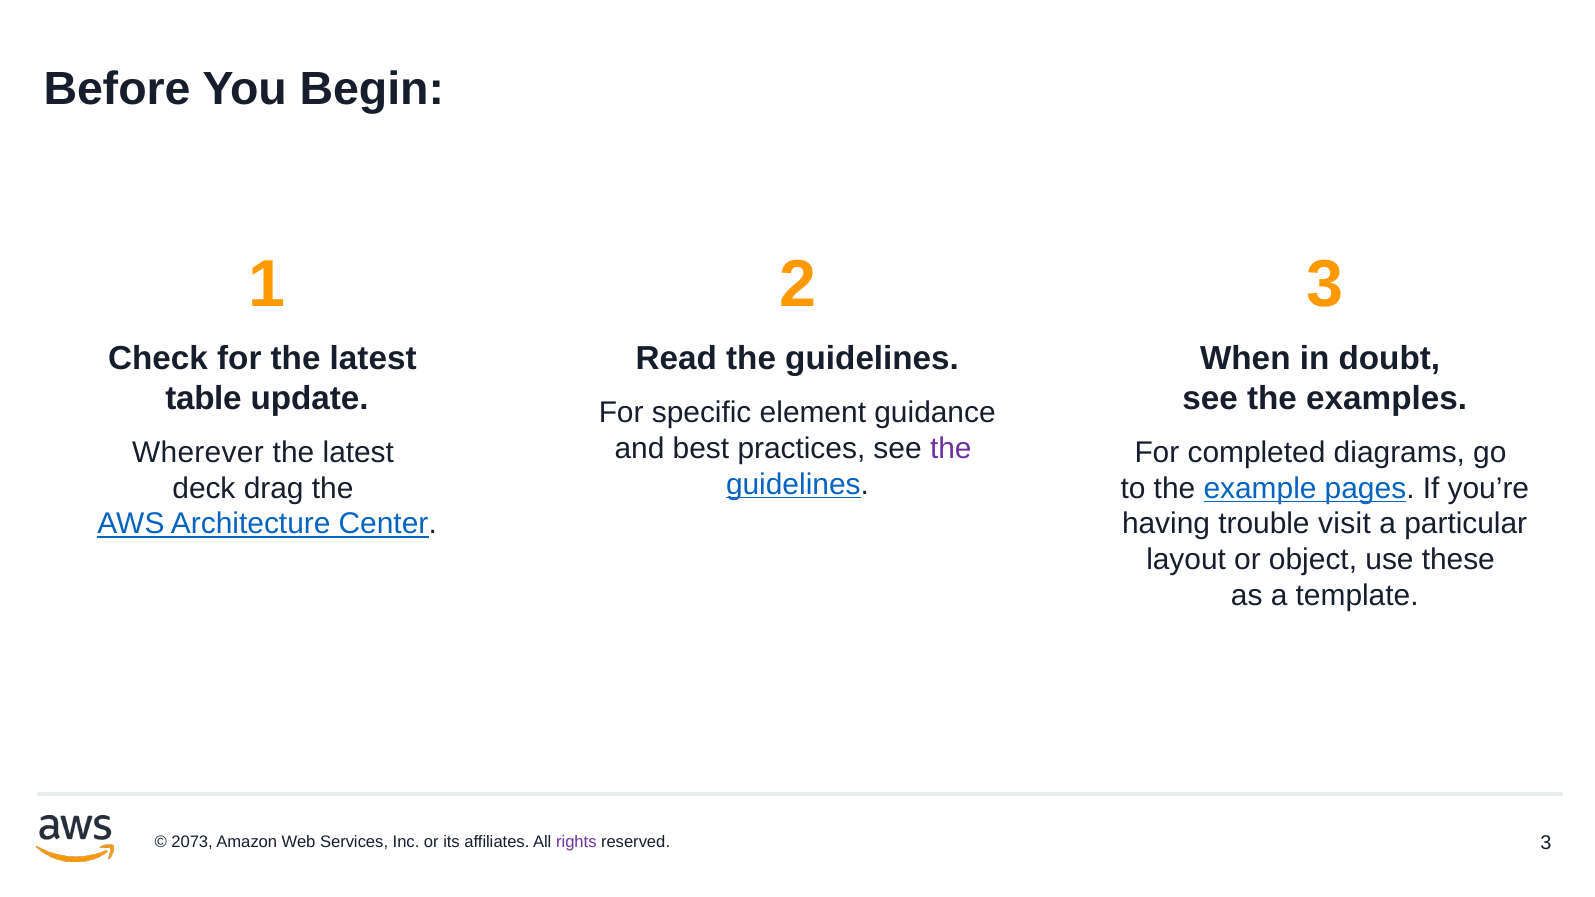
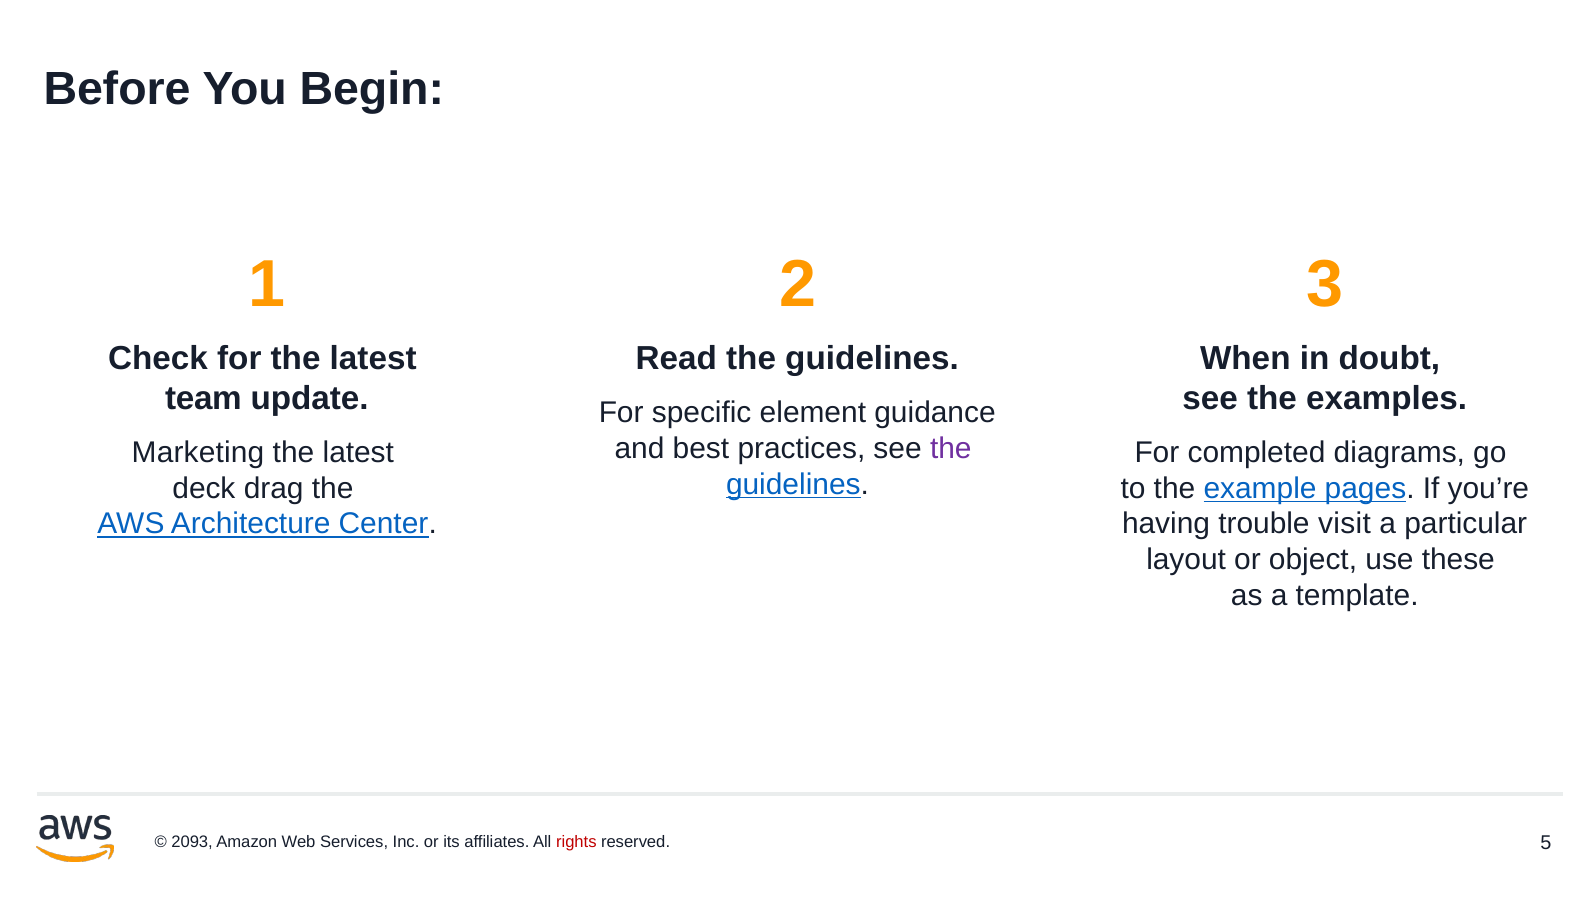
table: table -> team
Wherever: Wherever -> Marketing
2073: 2073 -> 2093
rights colour: purple -> red
reserved 3: 3 -> 5
